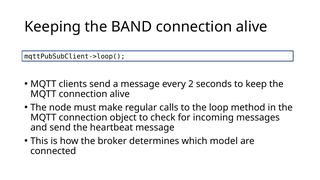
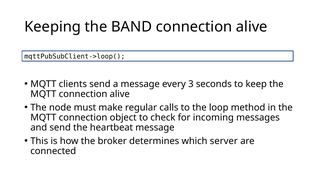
2: 2 -> 3
model: model -> server
